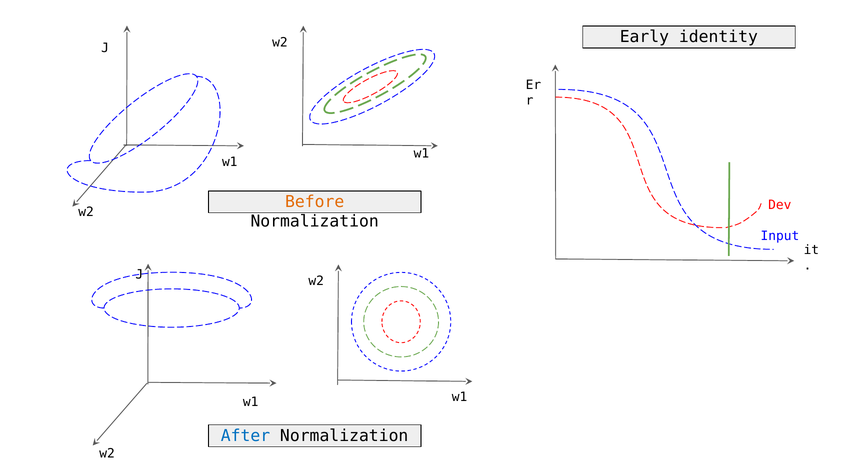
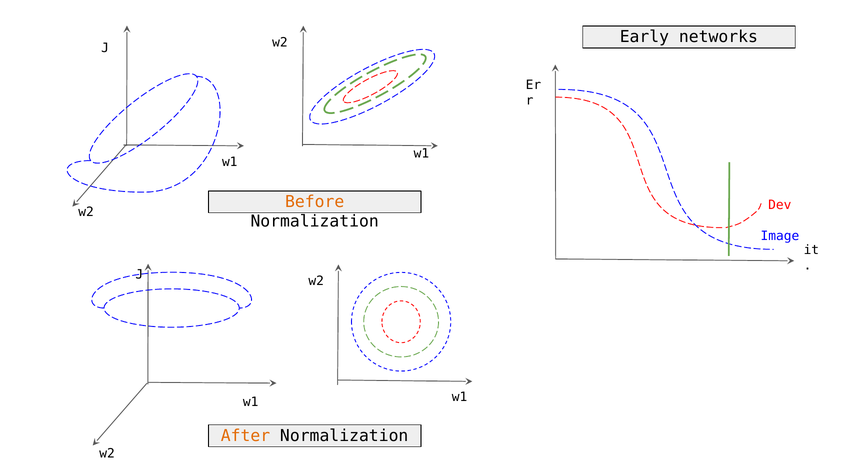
identity: identity -> networks
Input: Input -> Image
After colour: blue -> orange
